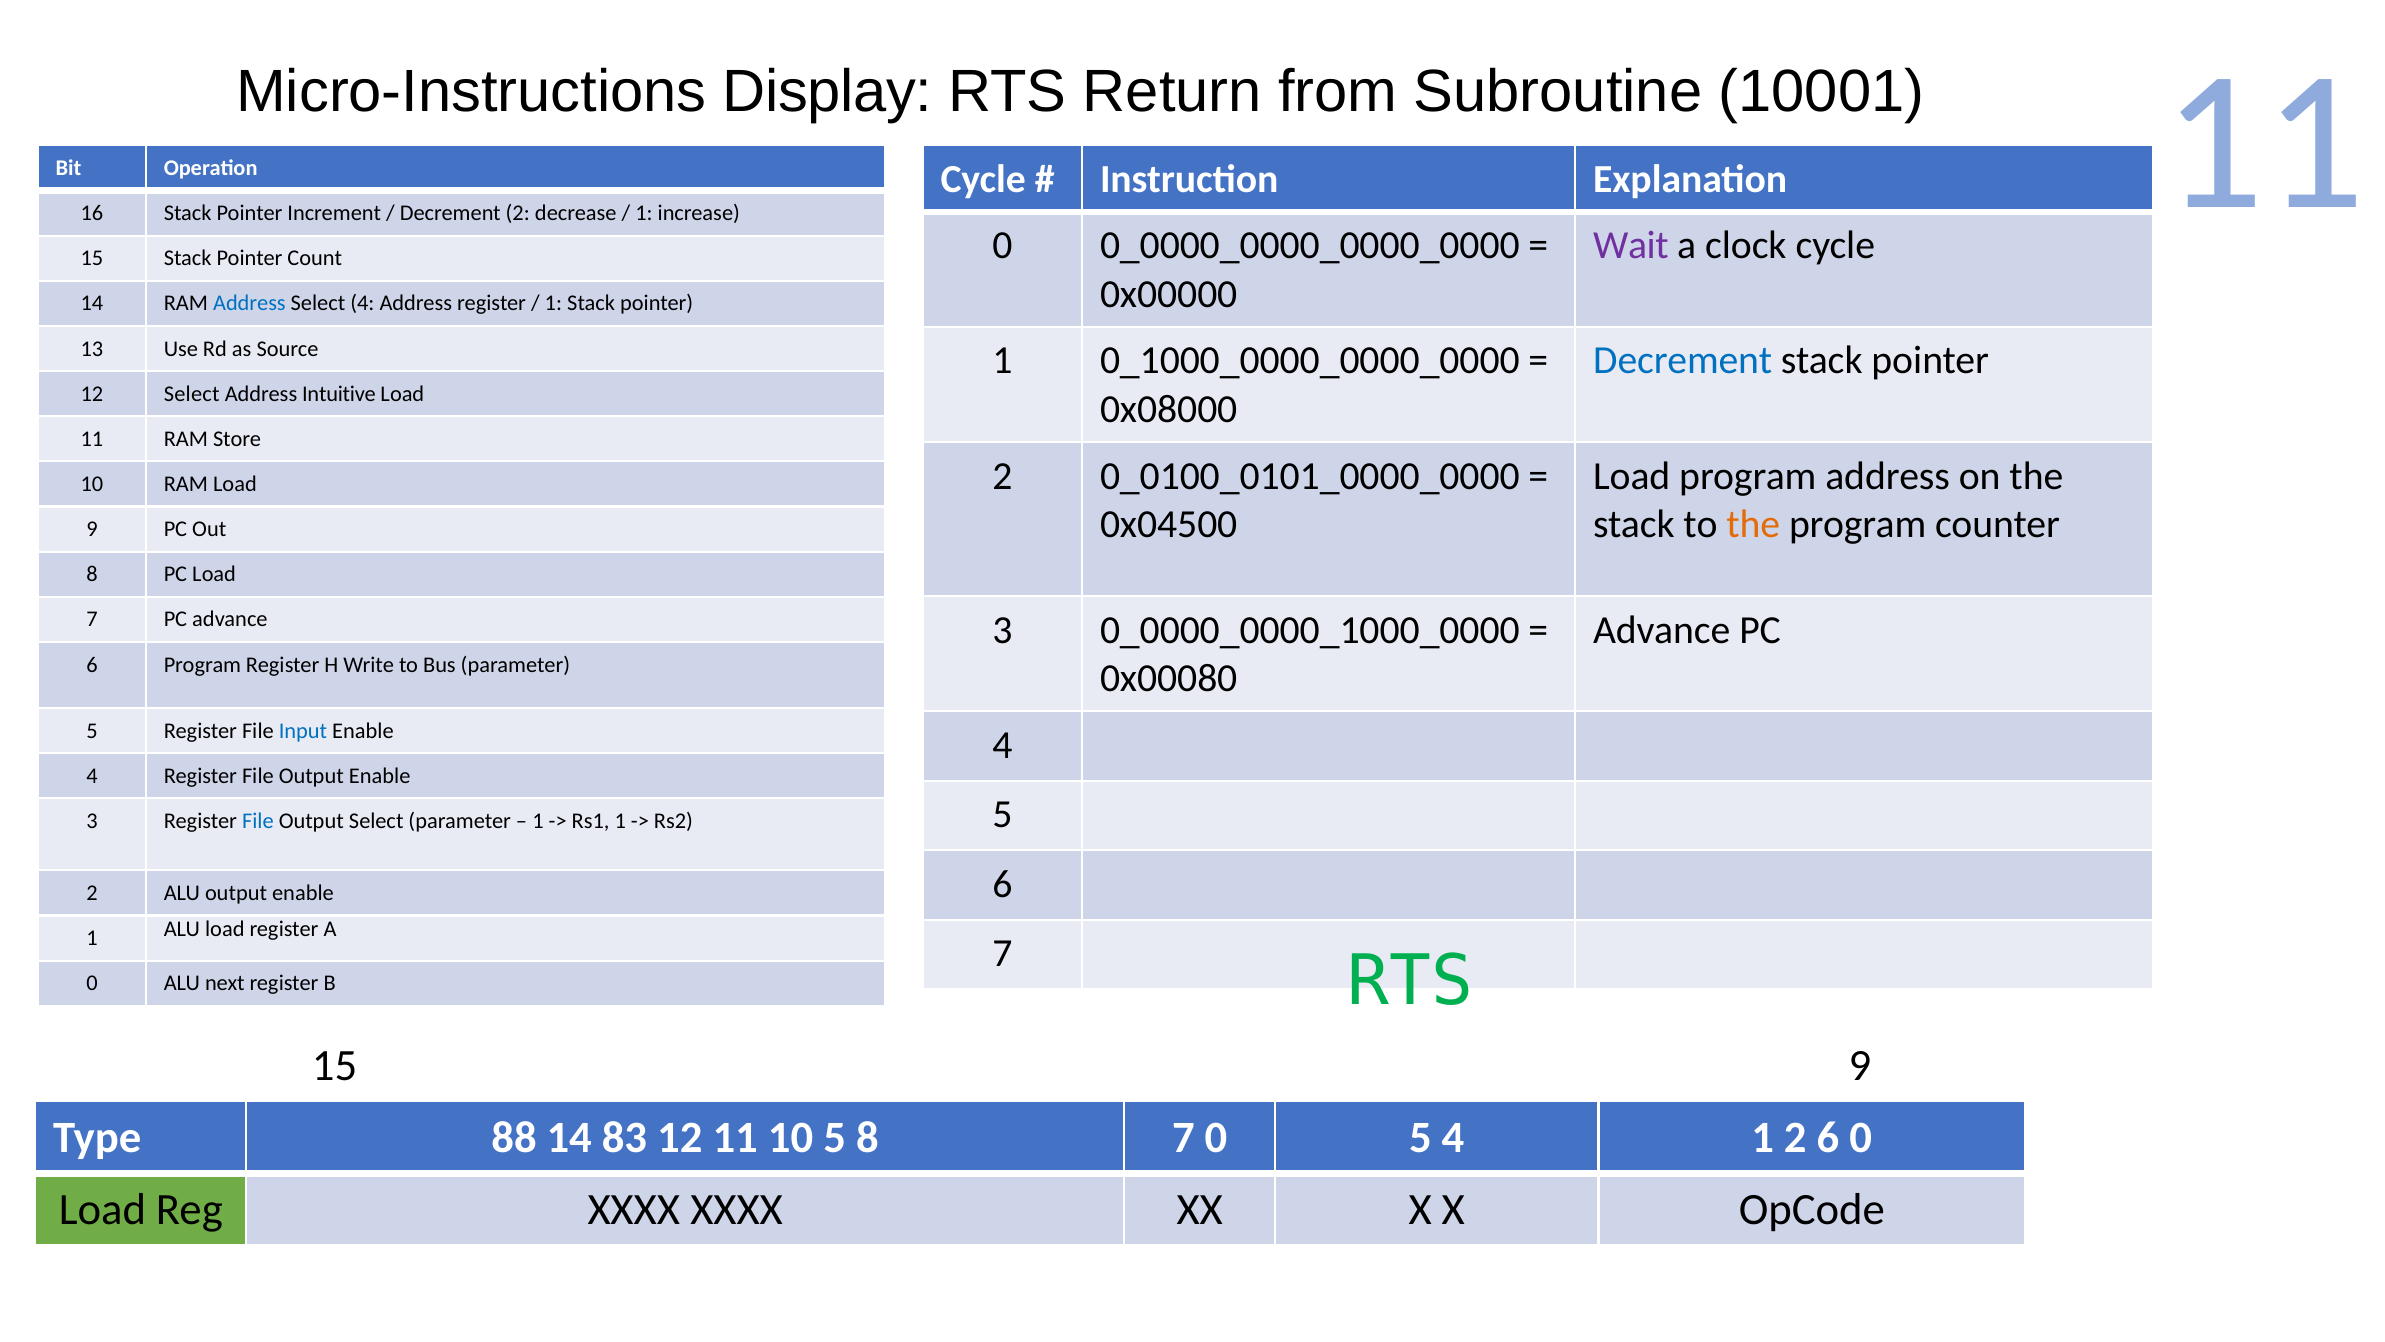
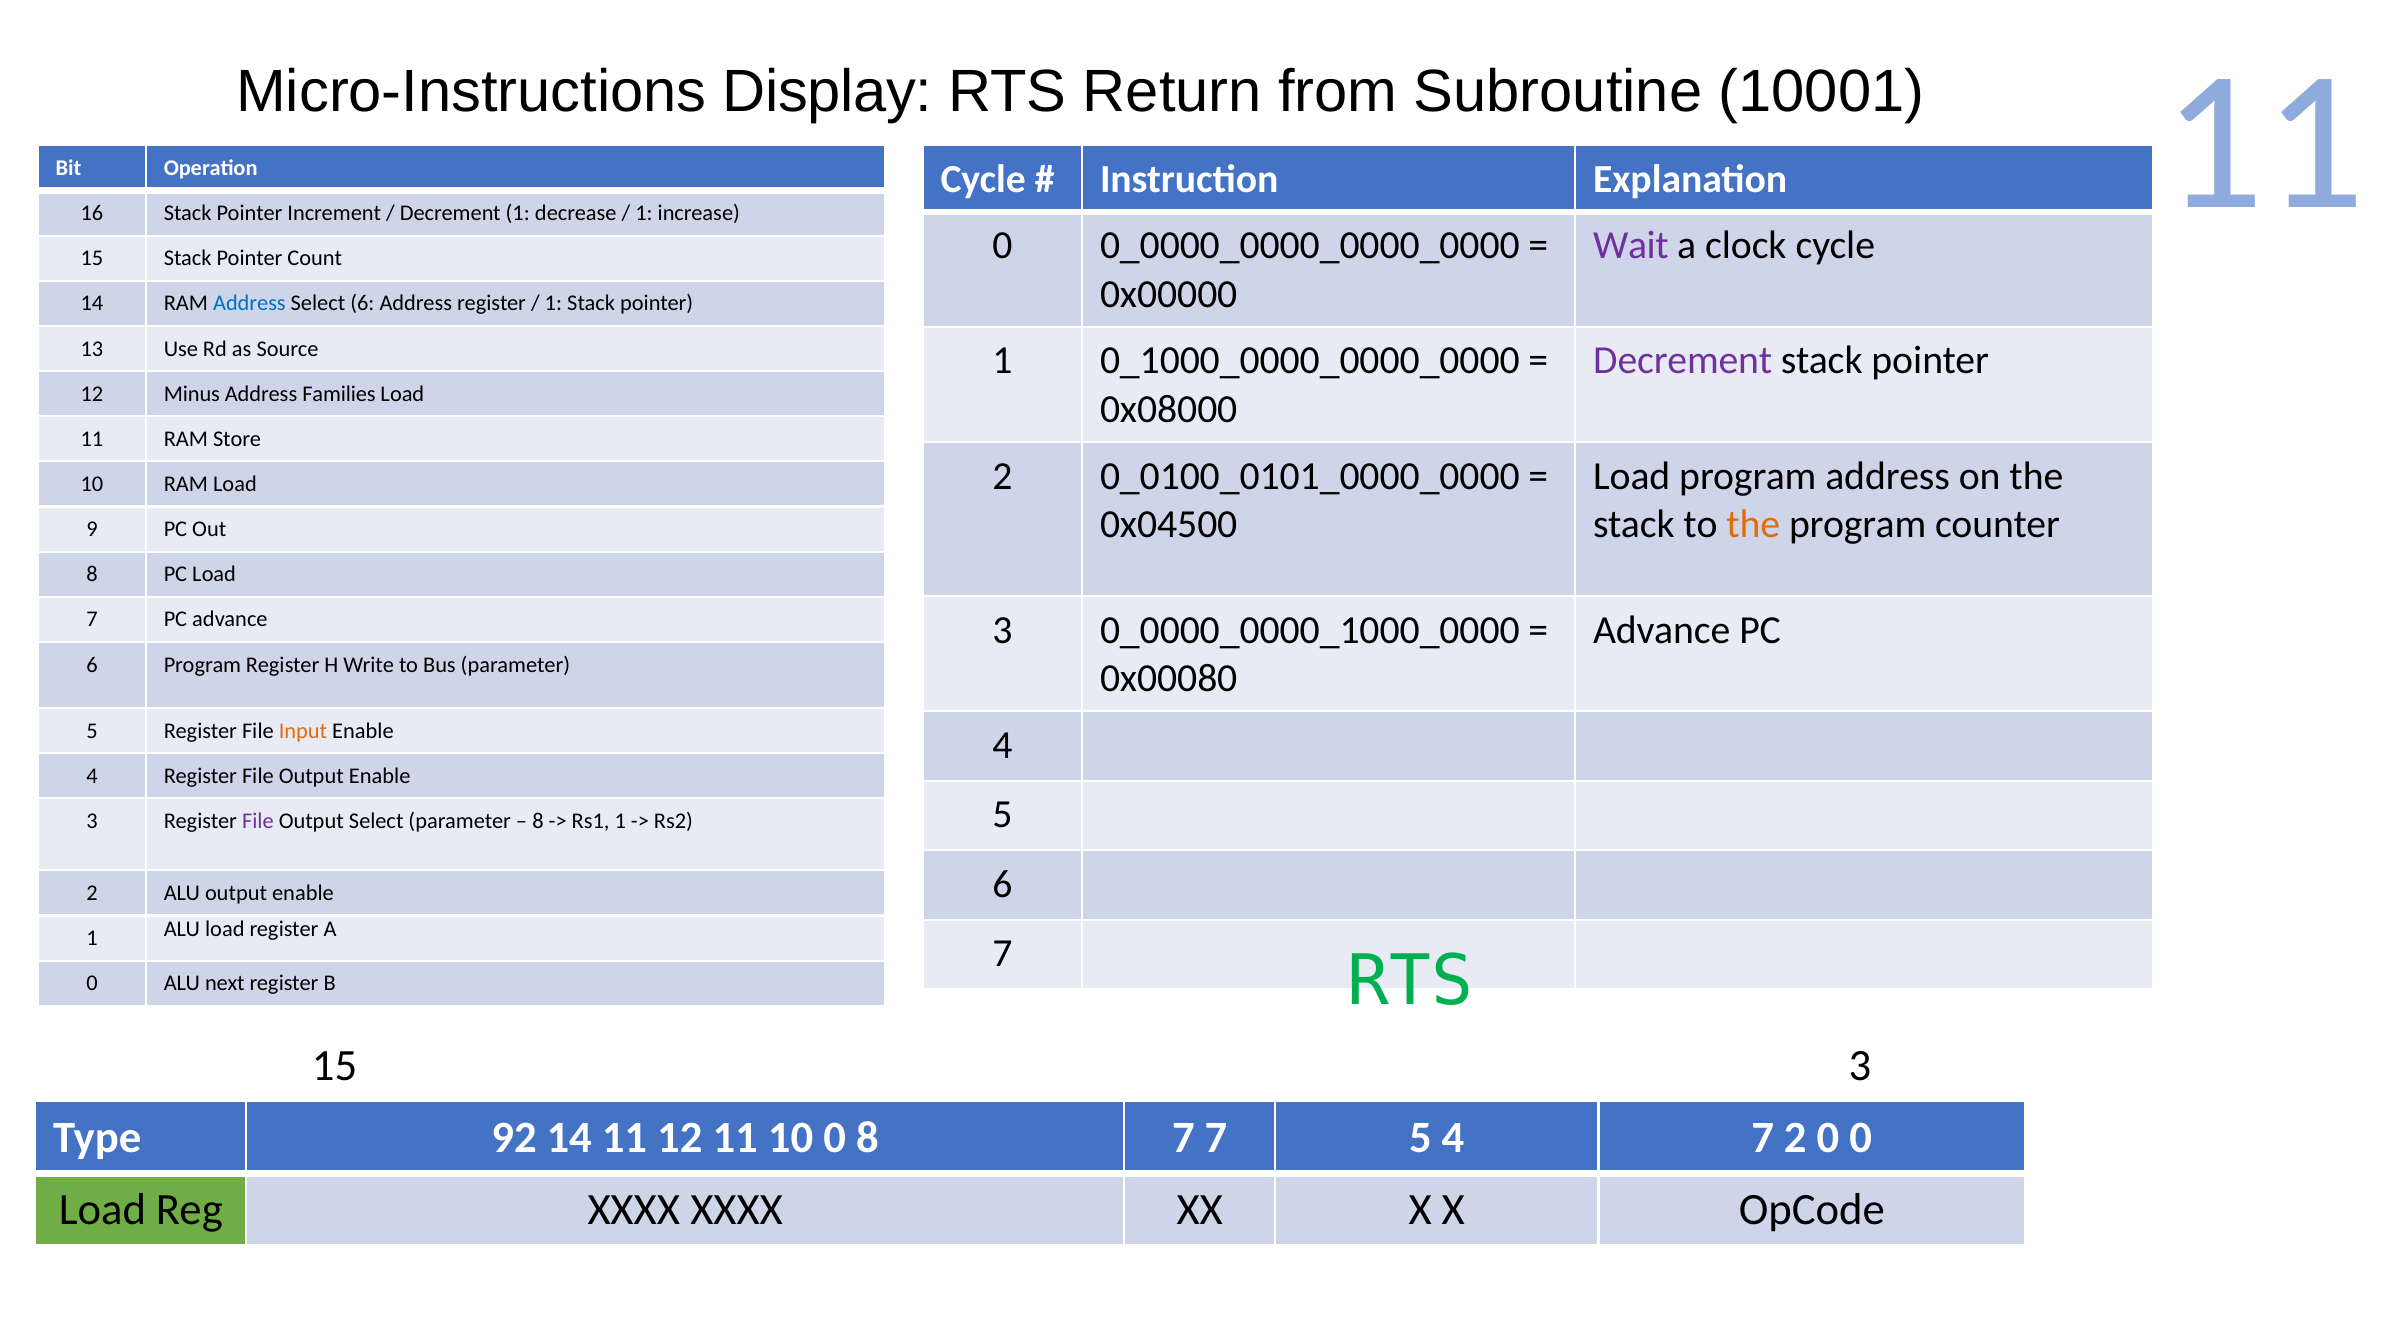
Decrement 2: 2 -> 1
Select 4: 4 -> 6
Decrement at (1683, 361) colour: blue -> purple
12 Select: Select -> Minus
Intuitive: Intuitive -> Families
Input colour: blue -> orange
File at (258, 821) colour: blue -> purple
1 at (538, 821): 1 -> 8
15 9: 9 -> 3
88: 88 -> 92
14 83: 83 -> 11
10 5: 5 -> 0
7 0: 0 -> 7
4 1: 1 -> 7
2 6: 6 -> 0
